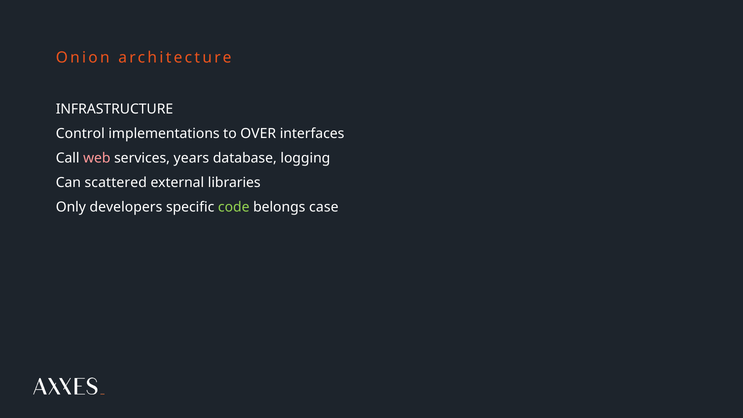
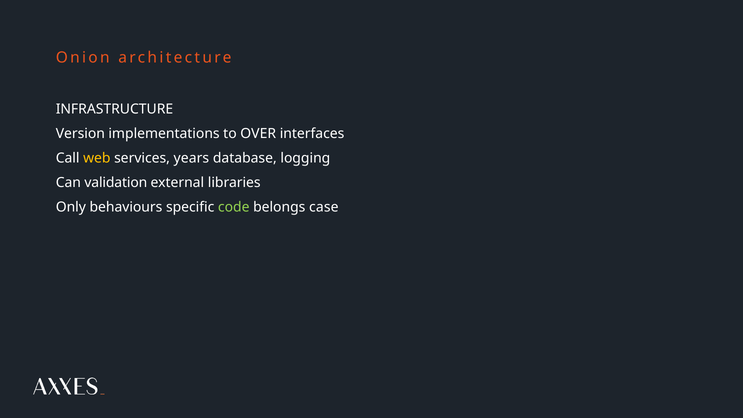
Control: Control -> Version
web colour: pink -> yellow
scattered: scattered -> validation
developers: developers -> behaviours
